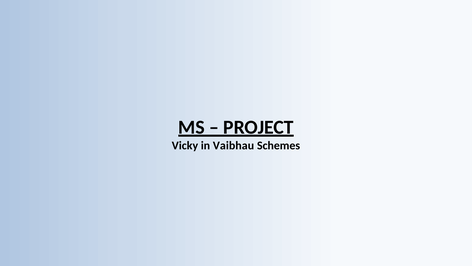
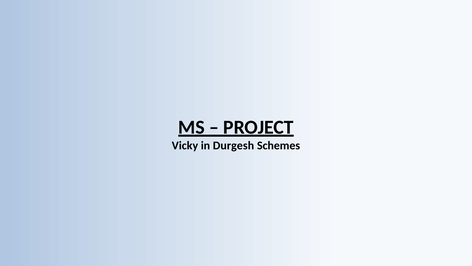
Vaibhau: Vaibhau -> Durgesh
